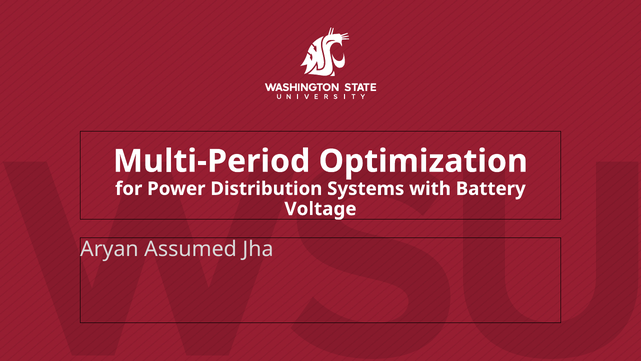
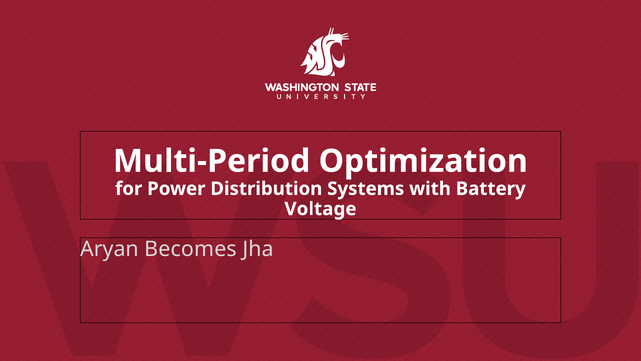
Assumed: Assumed -> Becomes
